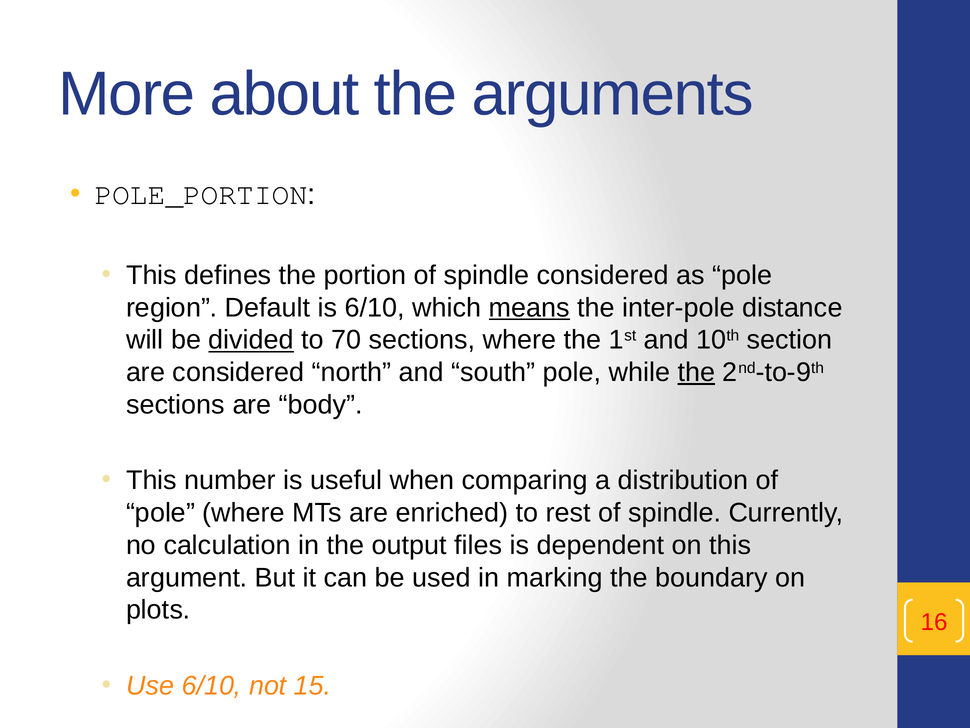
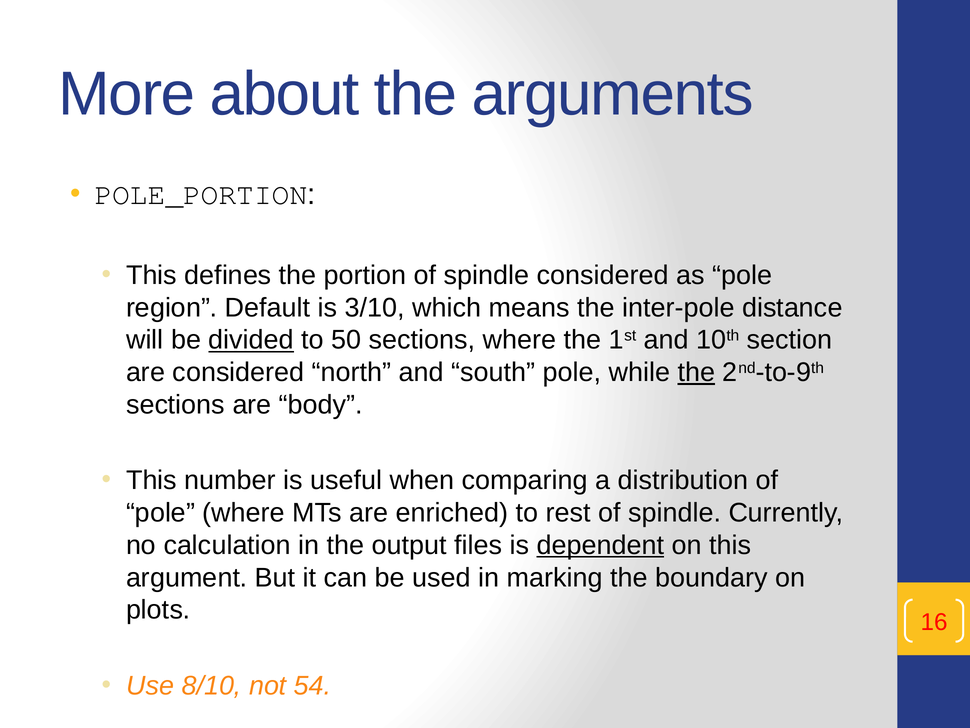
is 6/10: 6/10 -> 3/10
means underline: present -> none
70: 70 -> 50
dependent underline: none -> present
Use 6/10: 6/10 -> 8/10
15: 15 -> 54
